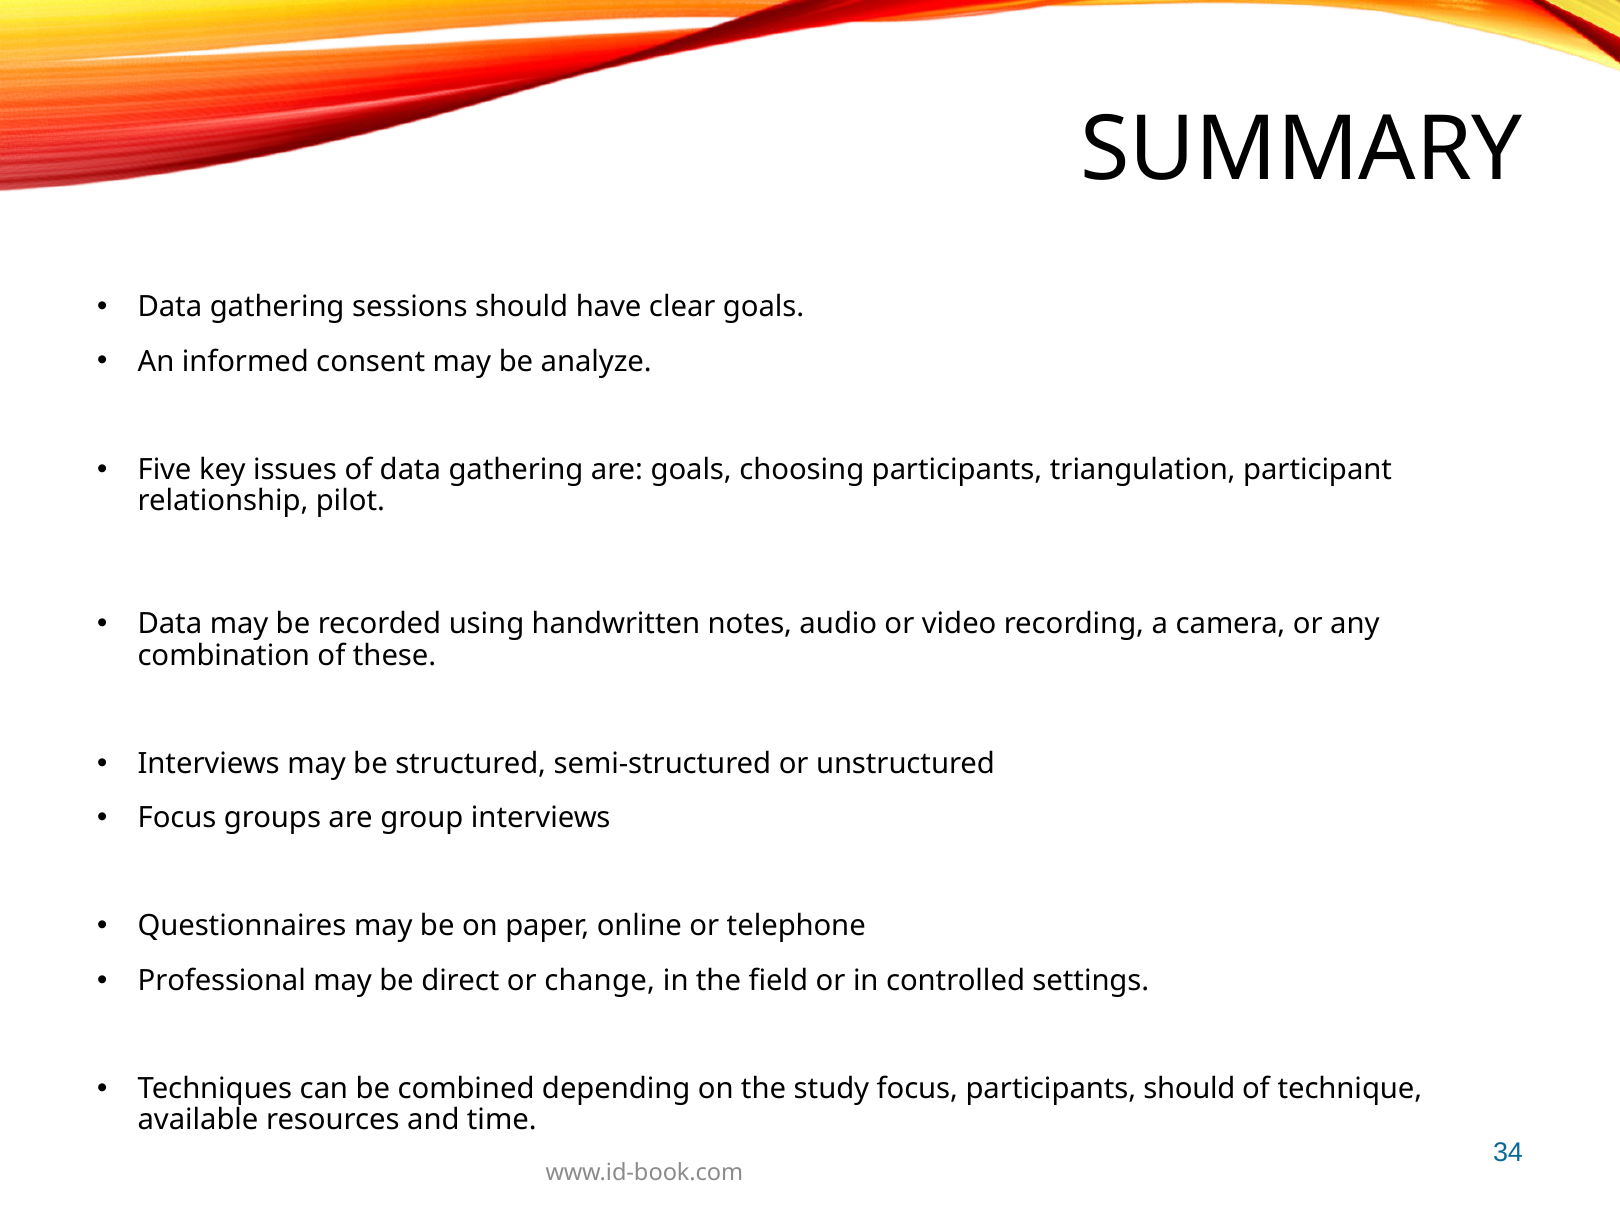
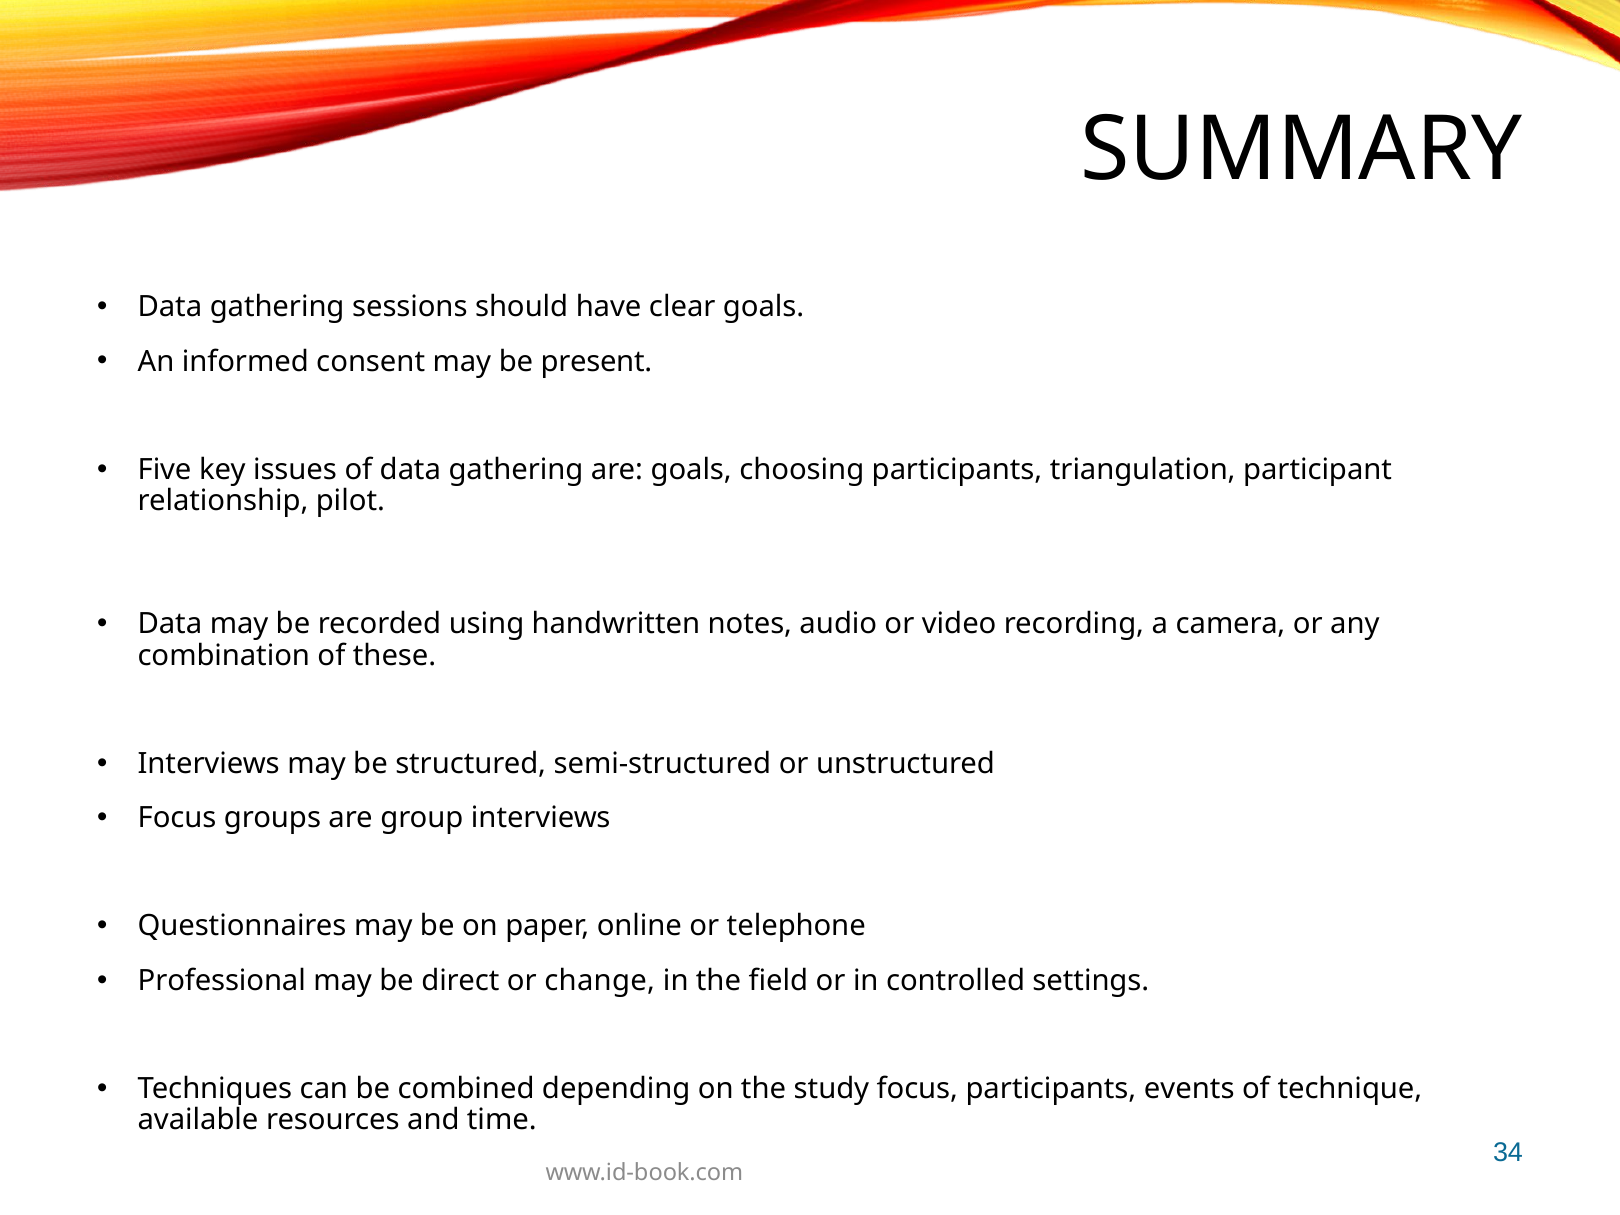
analyze: analyze -> present
participants should: should -> events
